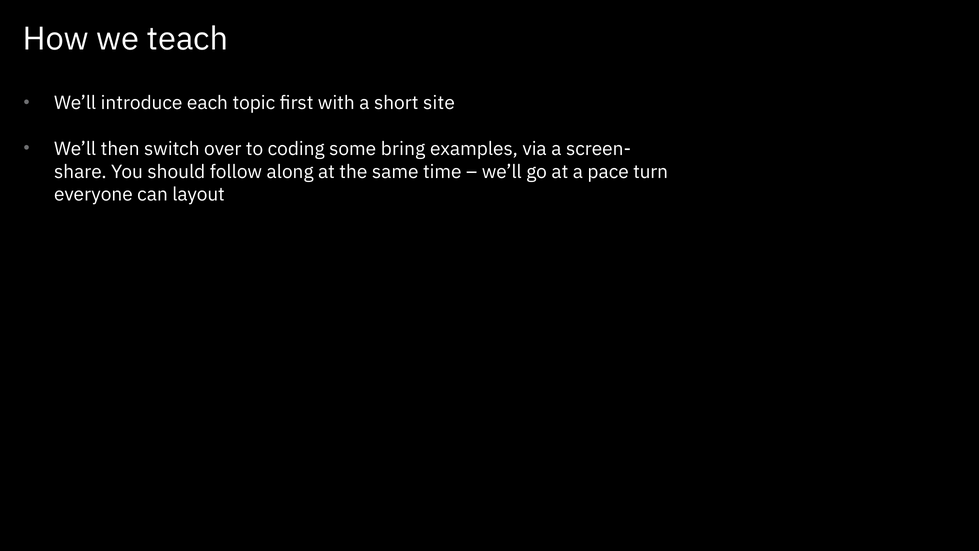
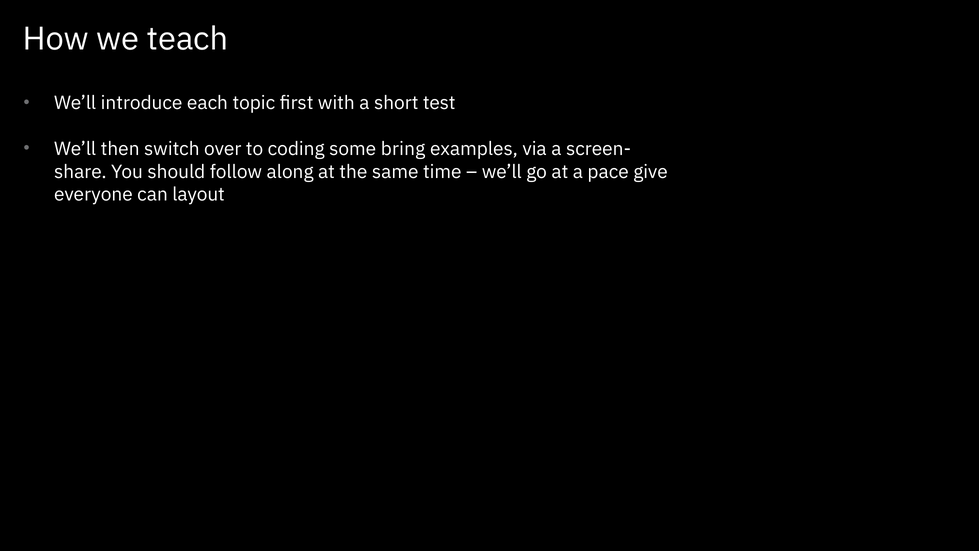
site: site -> test
turn: turn -> give
